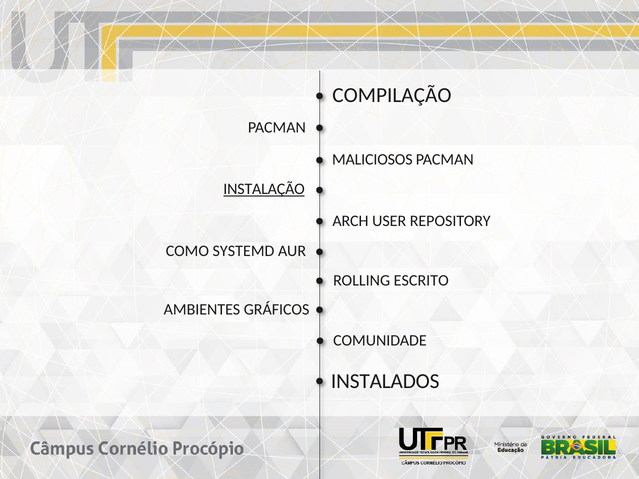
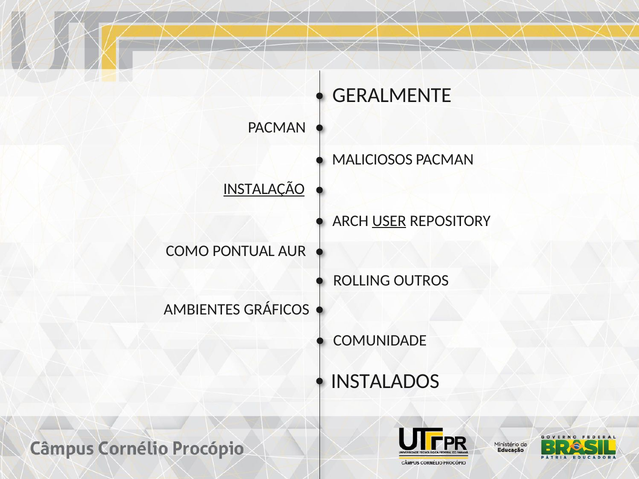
COMPILAÇÃO: COMPILAÇÃO -> GERALMENTE
USER underline: none -> present
SYSTEMD: SYSTEMD -> PONTUAL
ESCRITO: ESCRITO -> OUTROS
